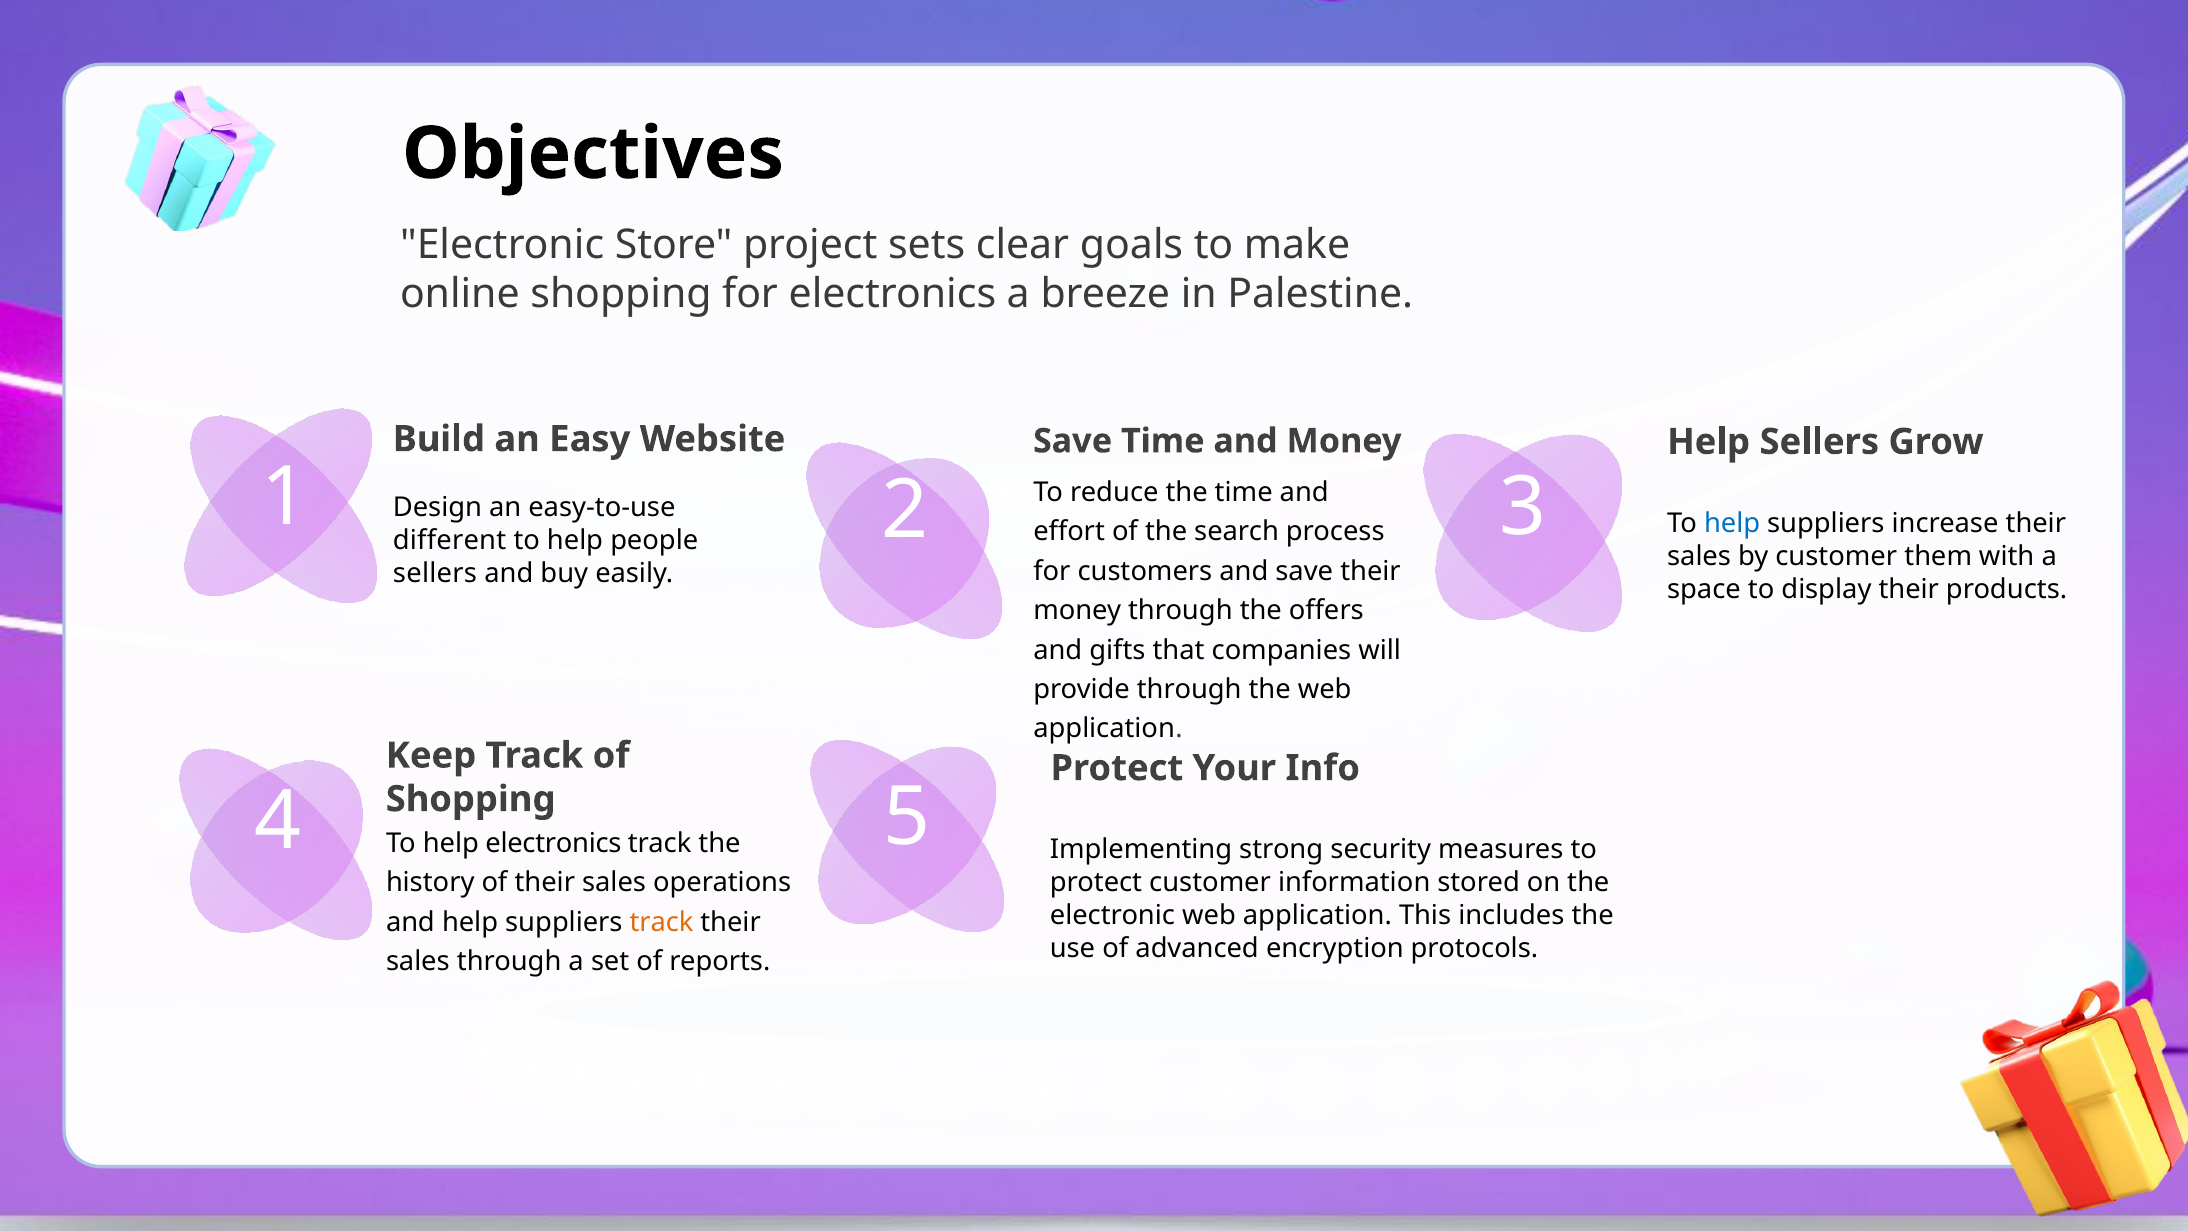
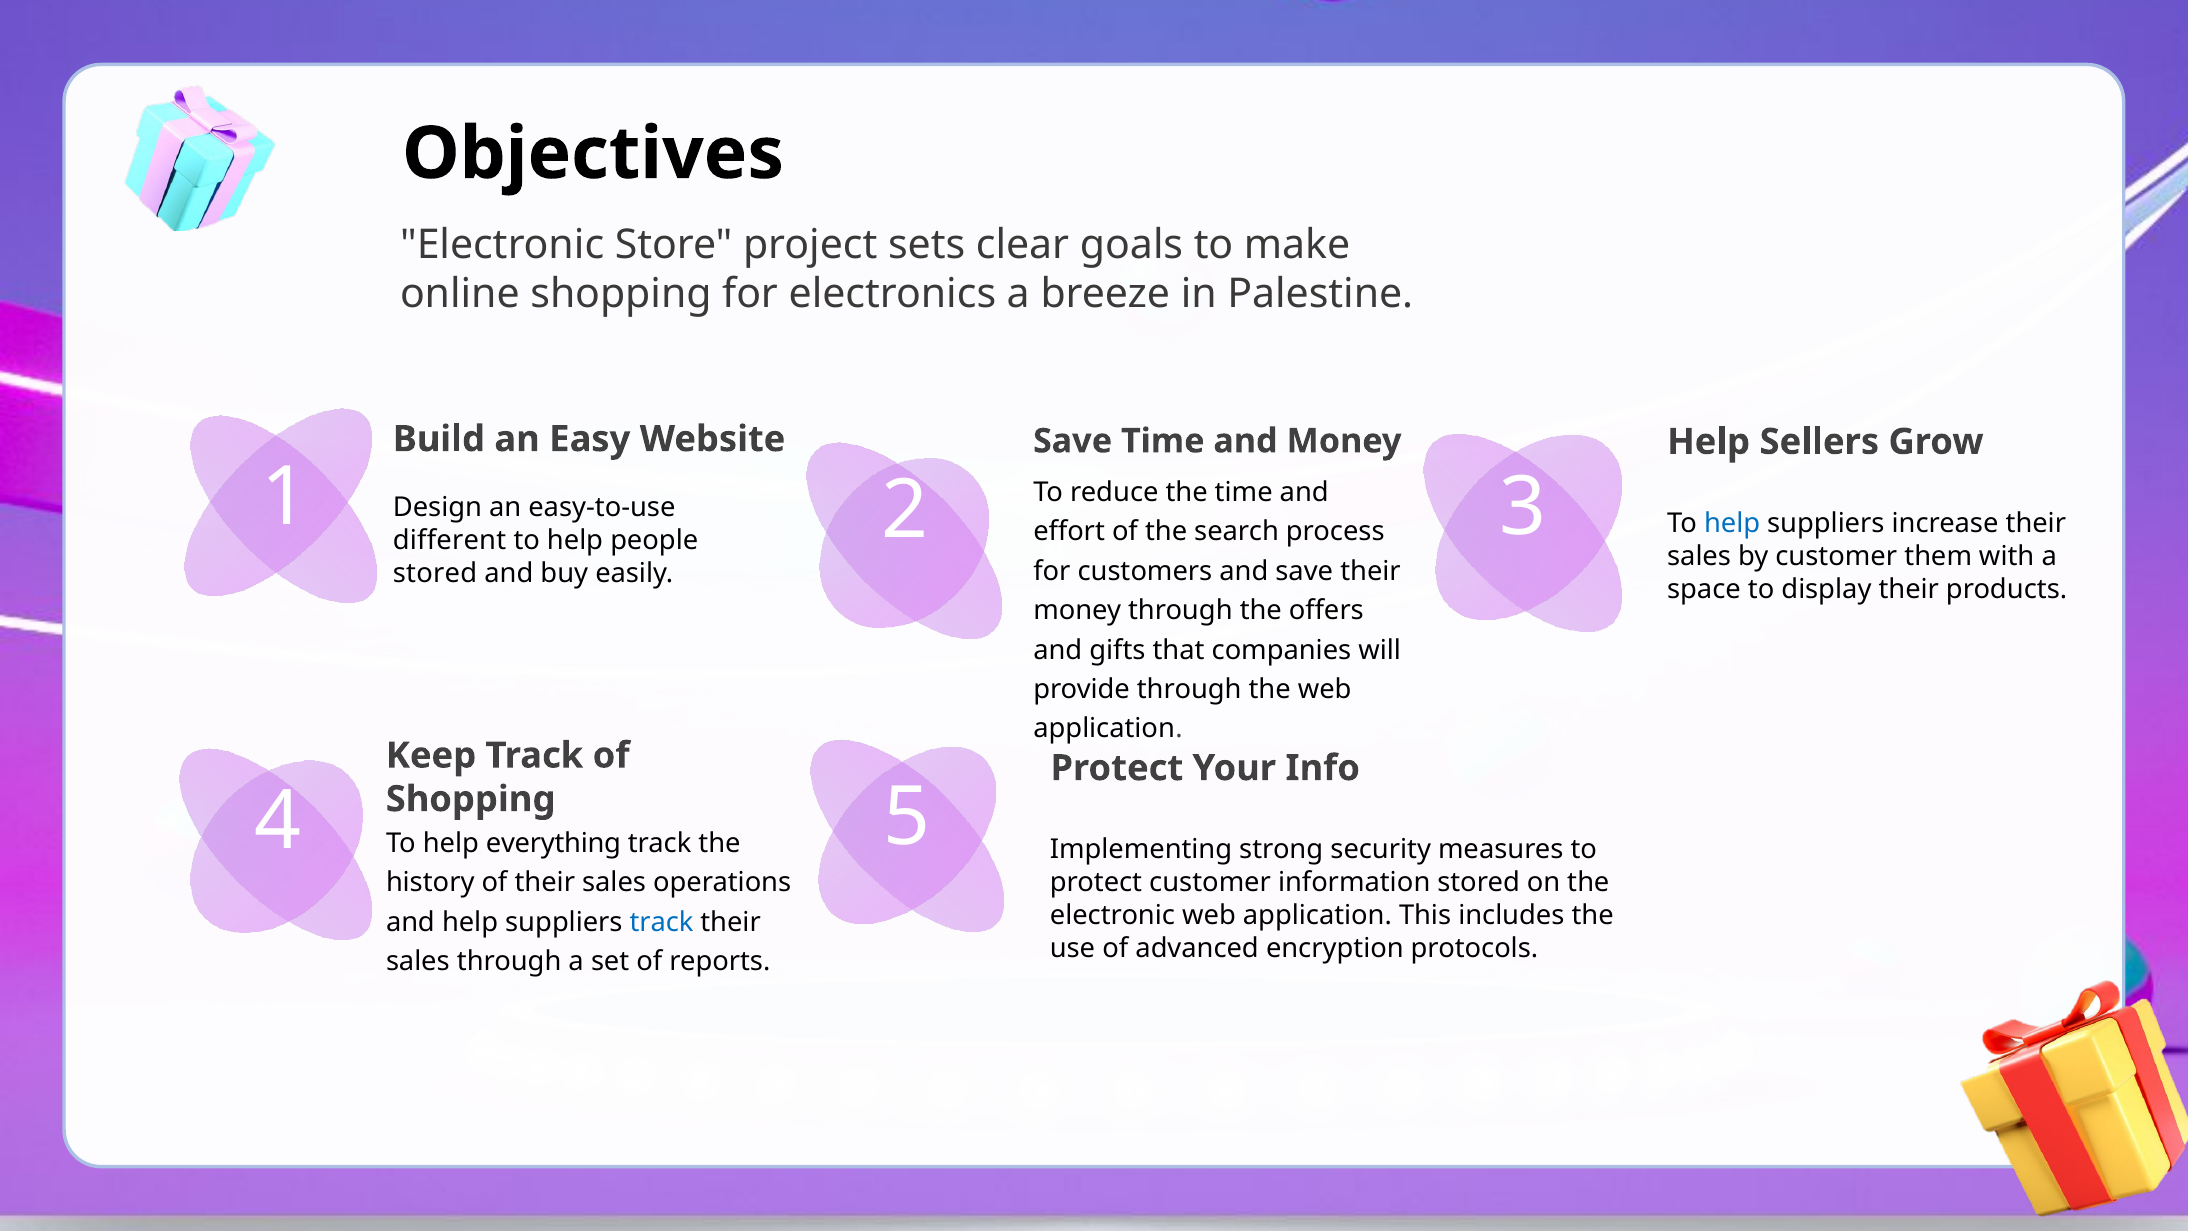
sellers at (435, 573): sellers -> stored
help electronics: electronics -> everything
track at (662, 922) colour: orange -> blue
